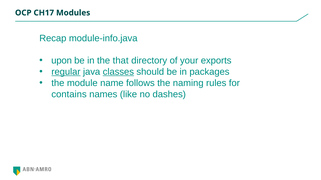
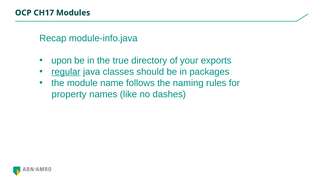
that: that -> true
classes underline: present -> none
contains: contains -> property
